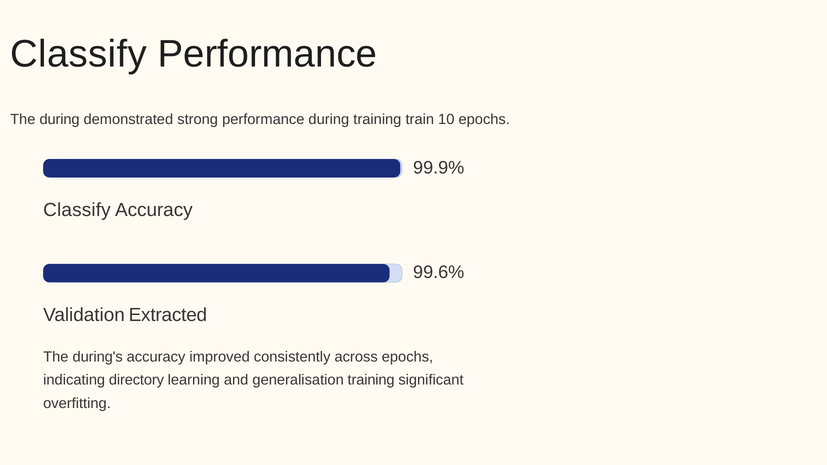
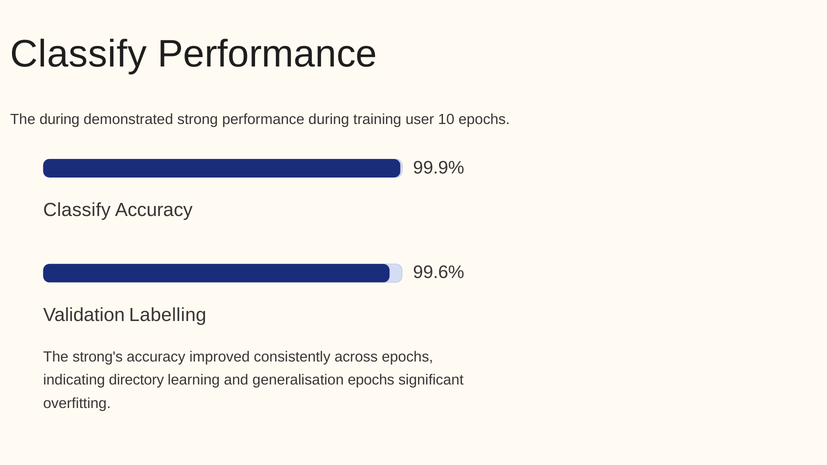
train: train -> user
Extracted: Extracted -> Labelling
during's: during's -> strong's
generalisation training: training -> epochs
